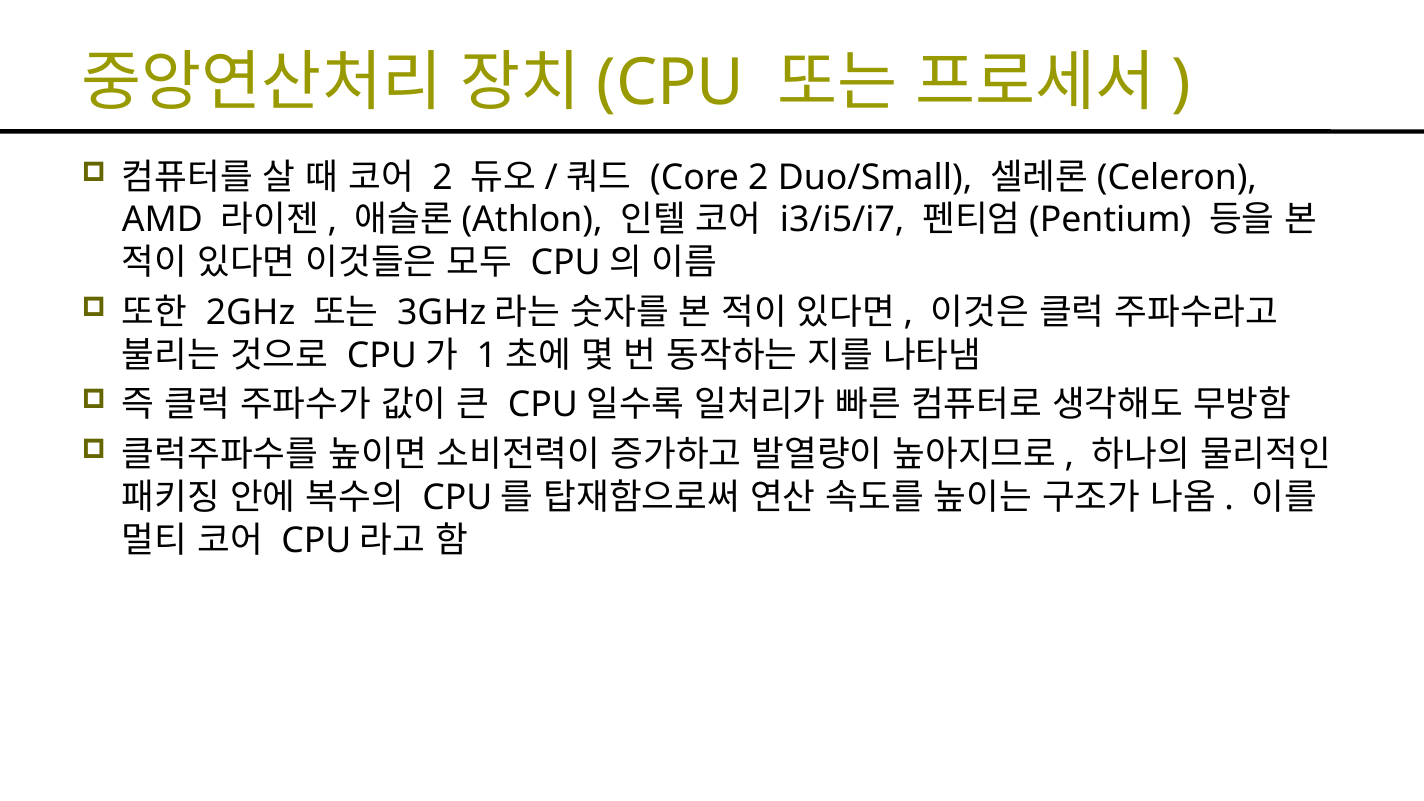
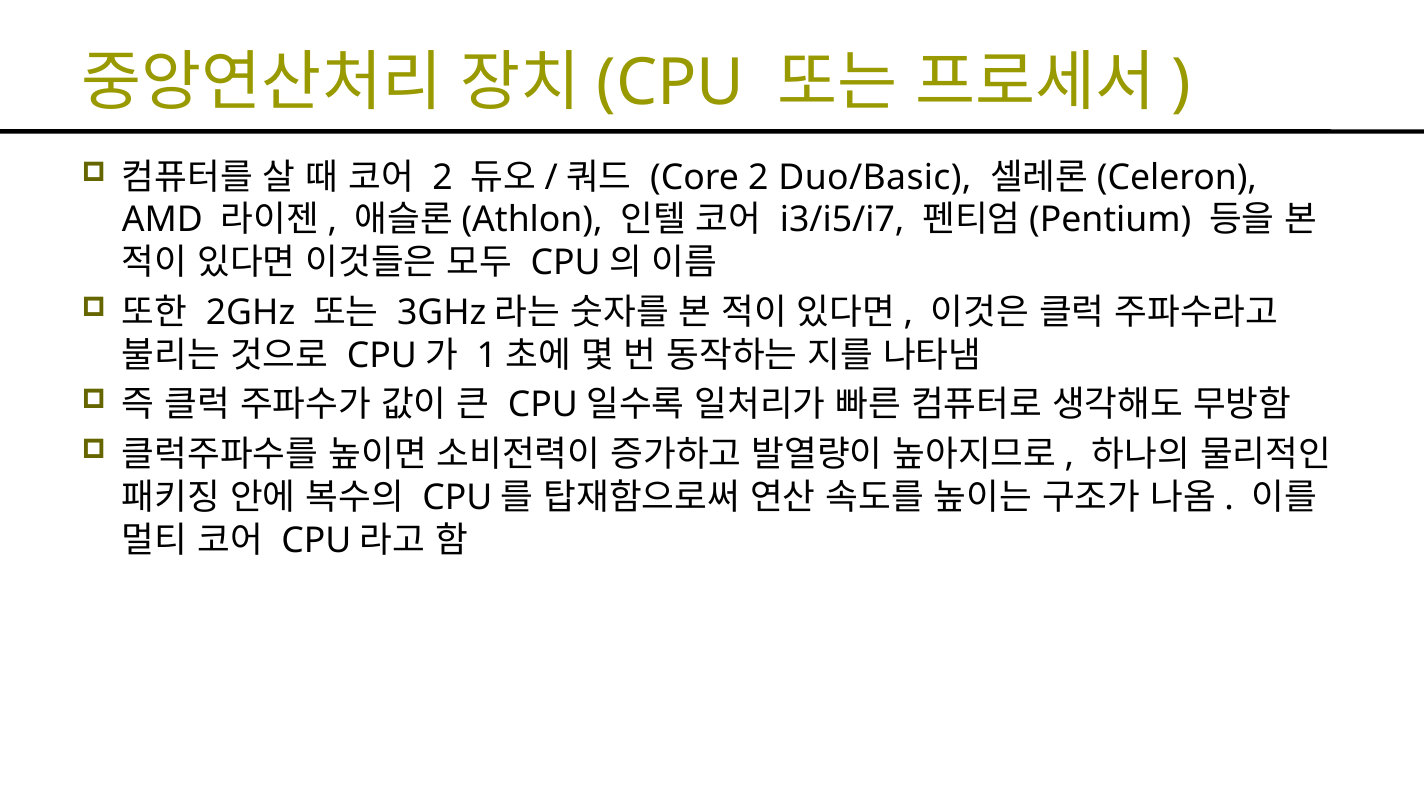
Duo/Small: Duo/Small -> Duo/Basic
